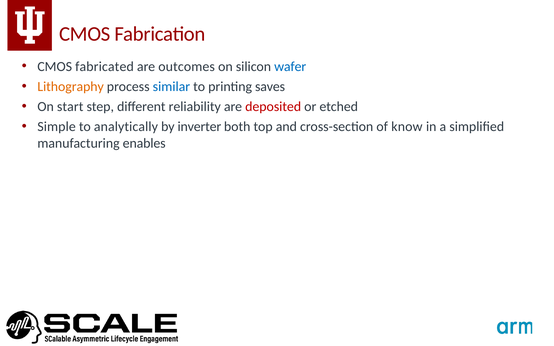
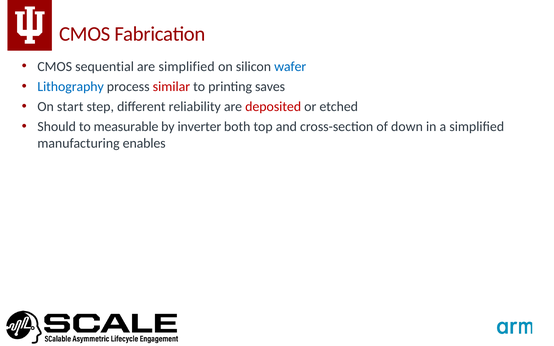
fabricated: fabricated -> sequential
are outcomes: outcomes -> simplified
Lithography colour: orange -> blue
similar colour: blue -> red
Simple: Simple -> Should
analytically: analytically -> measurable
know: know -> down
